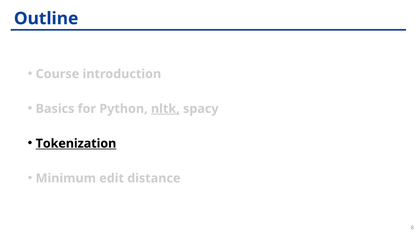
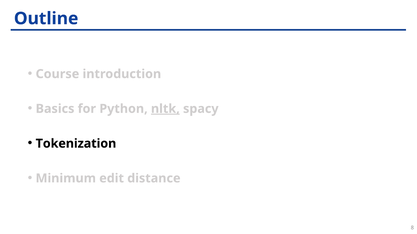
Tokenization underline: present -> none
